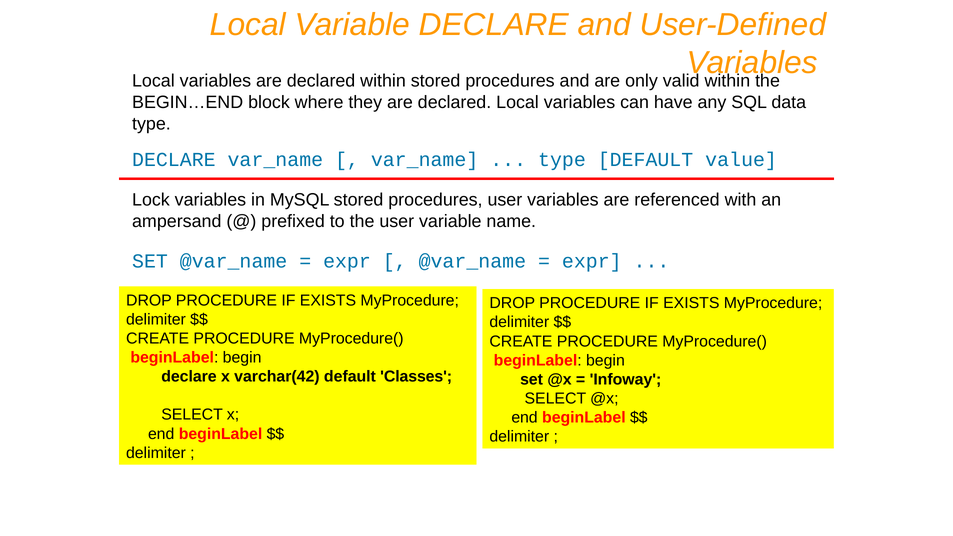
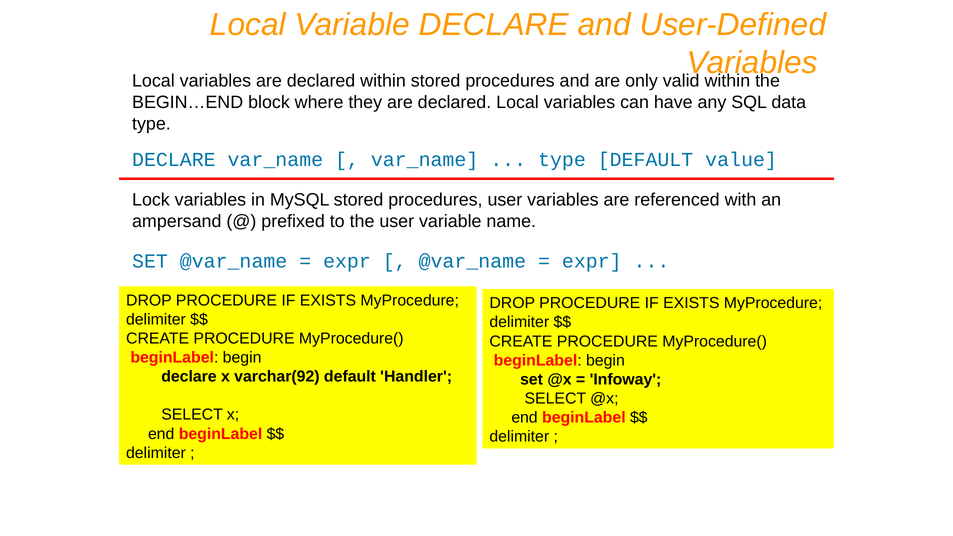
varchar(42: varchar(42 -> varchar(92
Classes: Classes -> Handler
